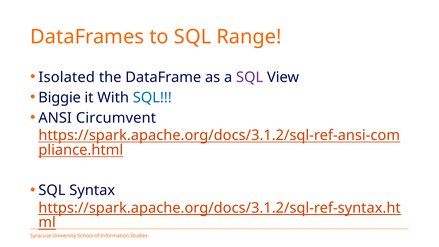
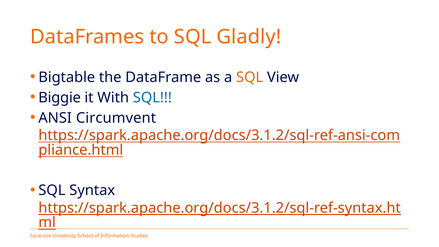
Range: Range -> Gladly
Isolated: Isolated -> Bigtable
SQL at (250, 77) colour: purple -> orange
